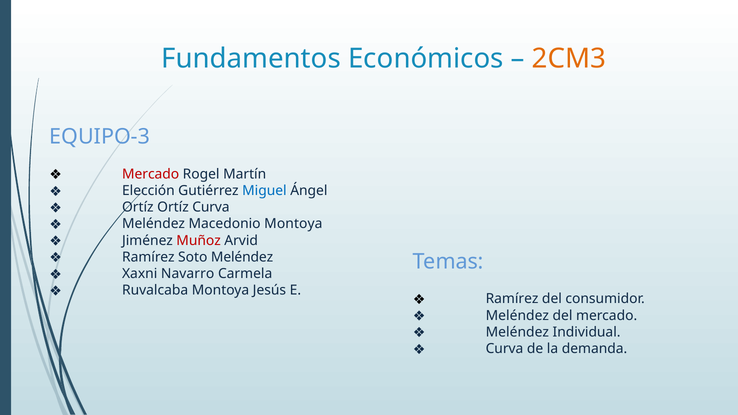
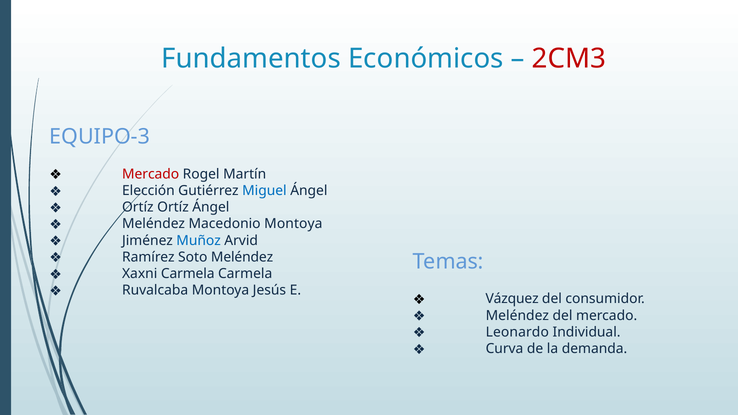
2CM3 colour: orange -> red
Ortíz Curva: Curva -> Ángel
Muñoz colour: red -> blue
Xaxni Navarro: Navarro -> Carmela
Ramírez at (512, 299): Ramírez -> Vázquez
Meléndez at (517, 332): Meléndez -> Leonardo
